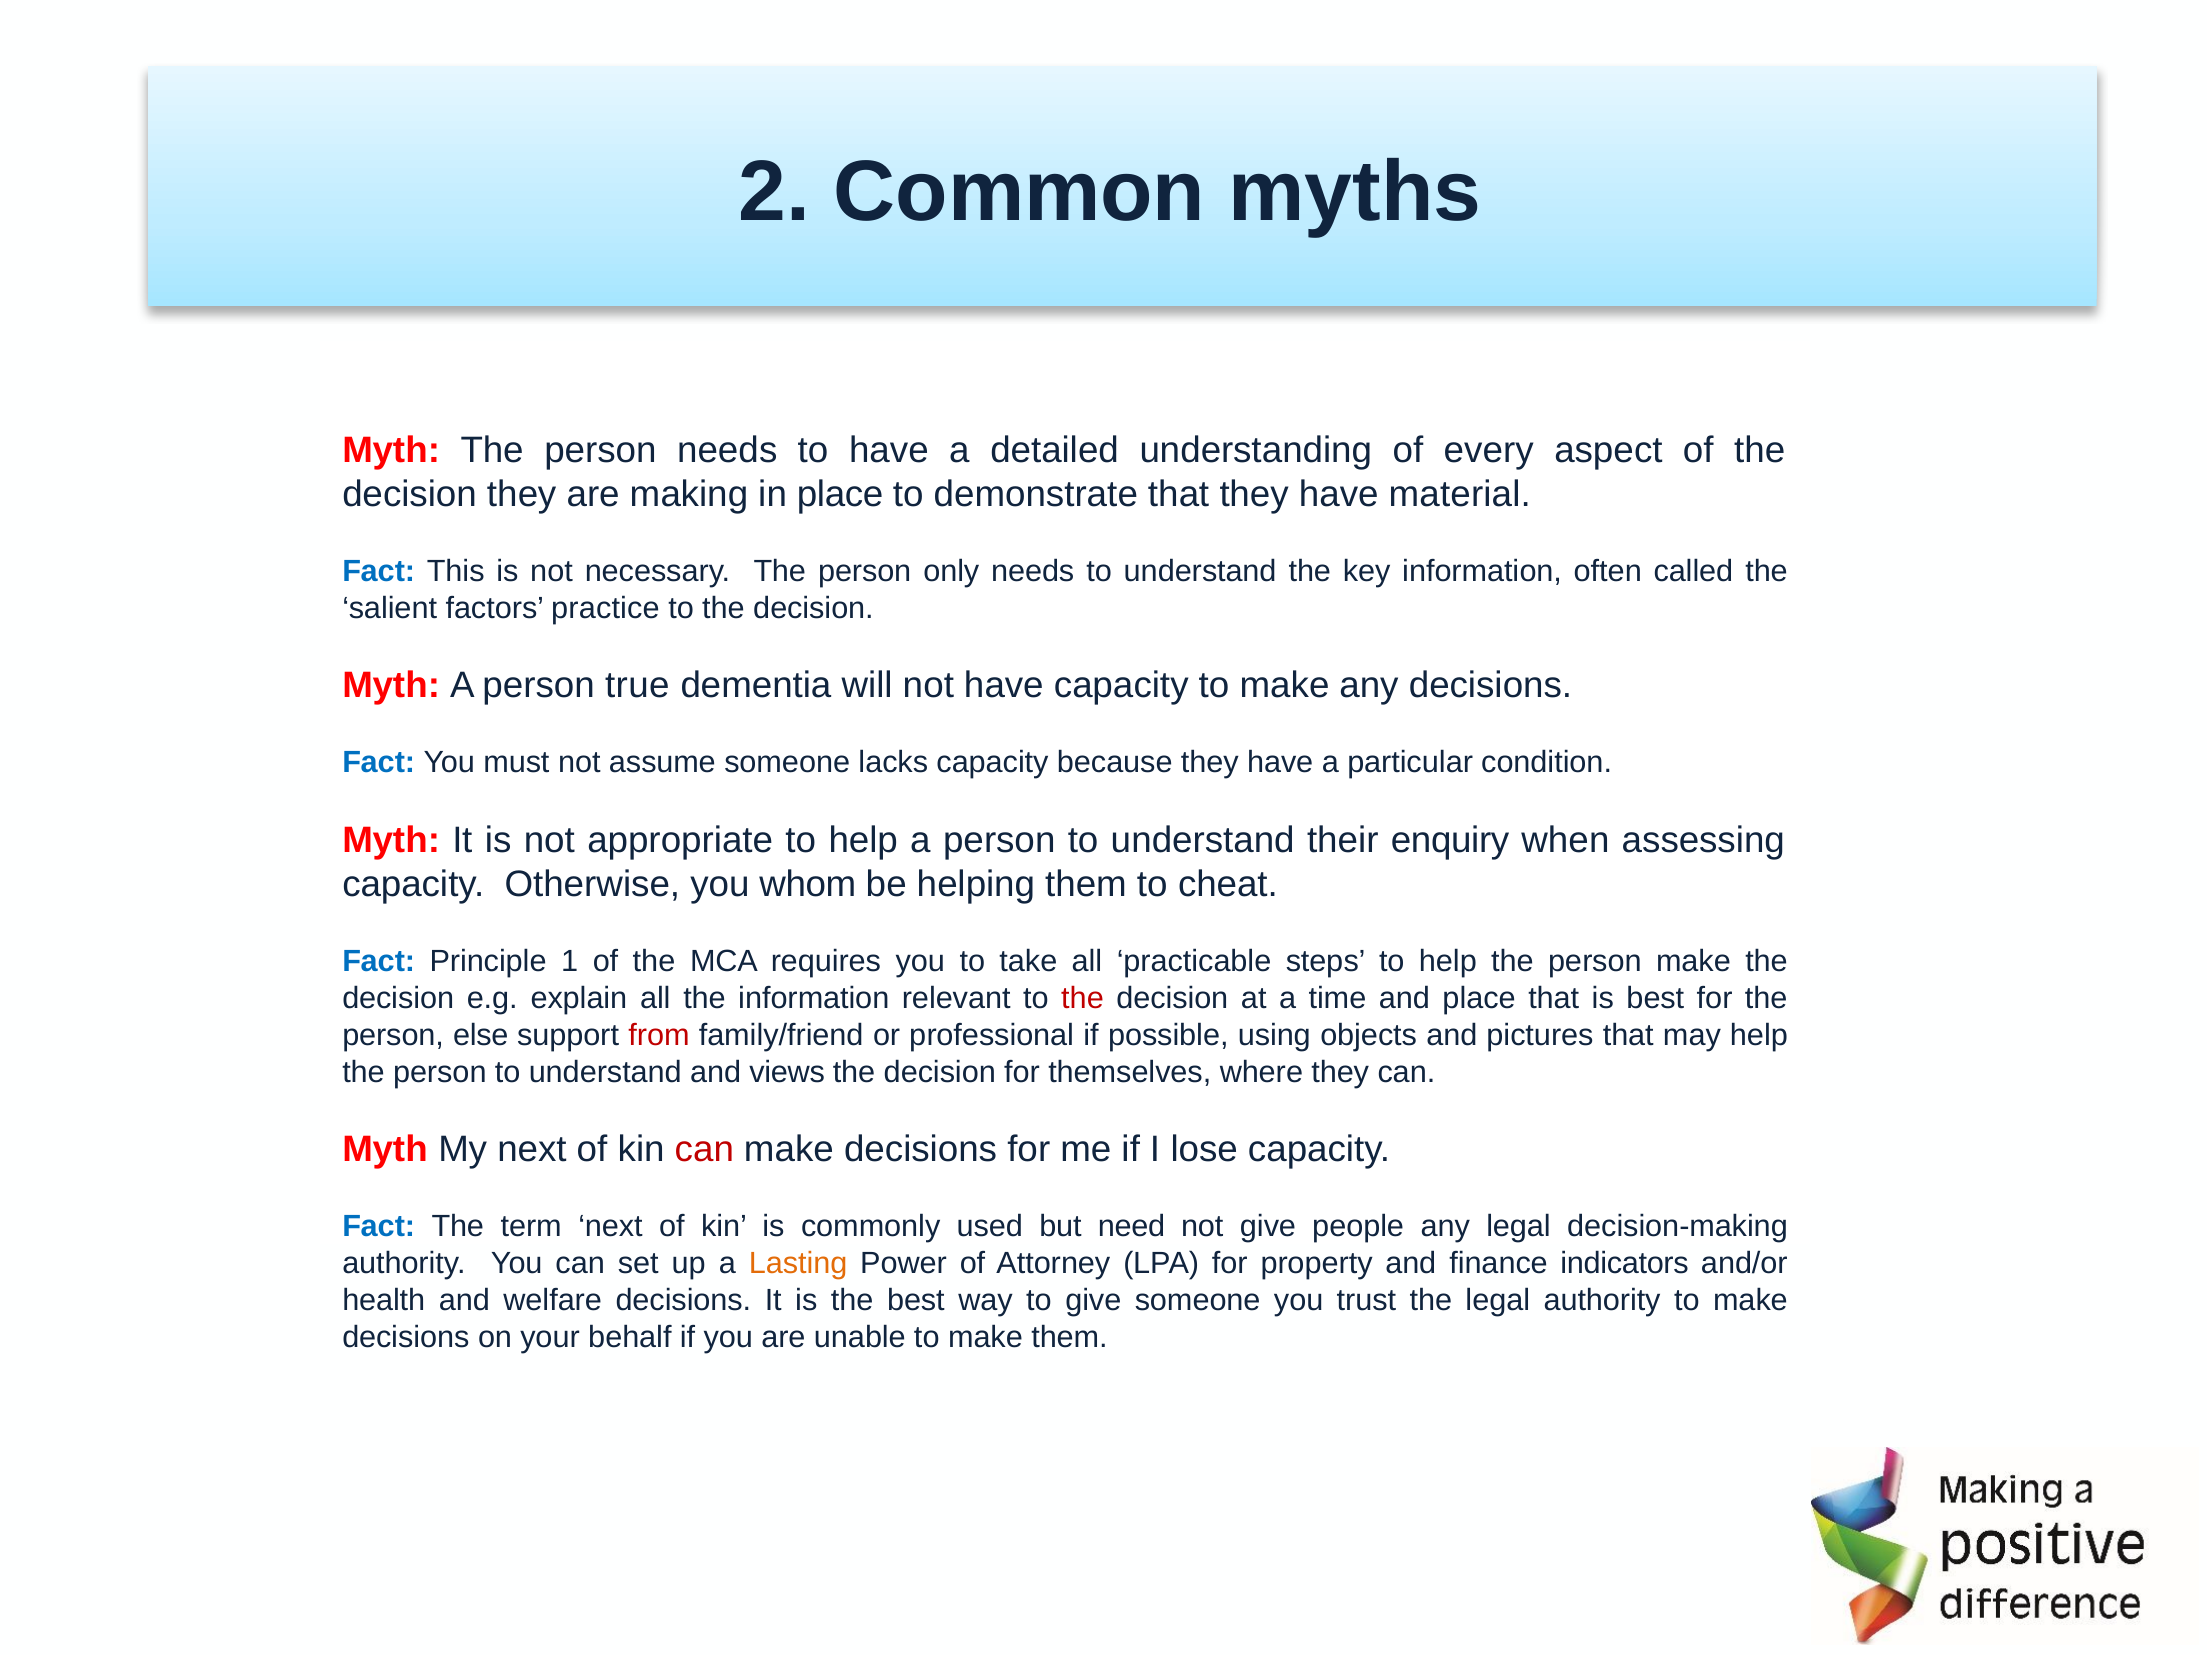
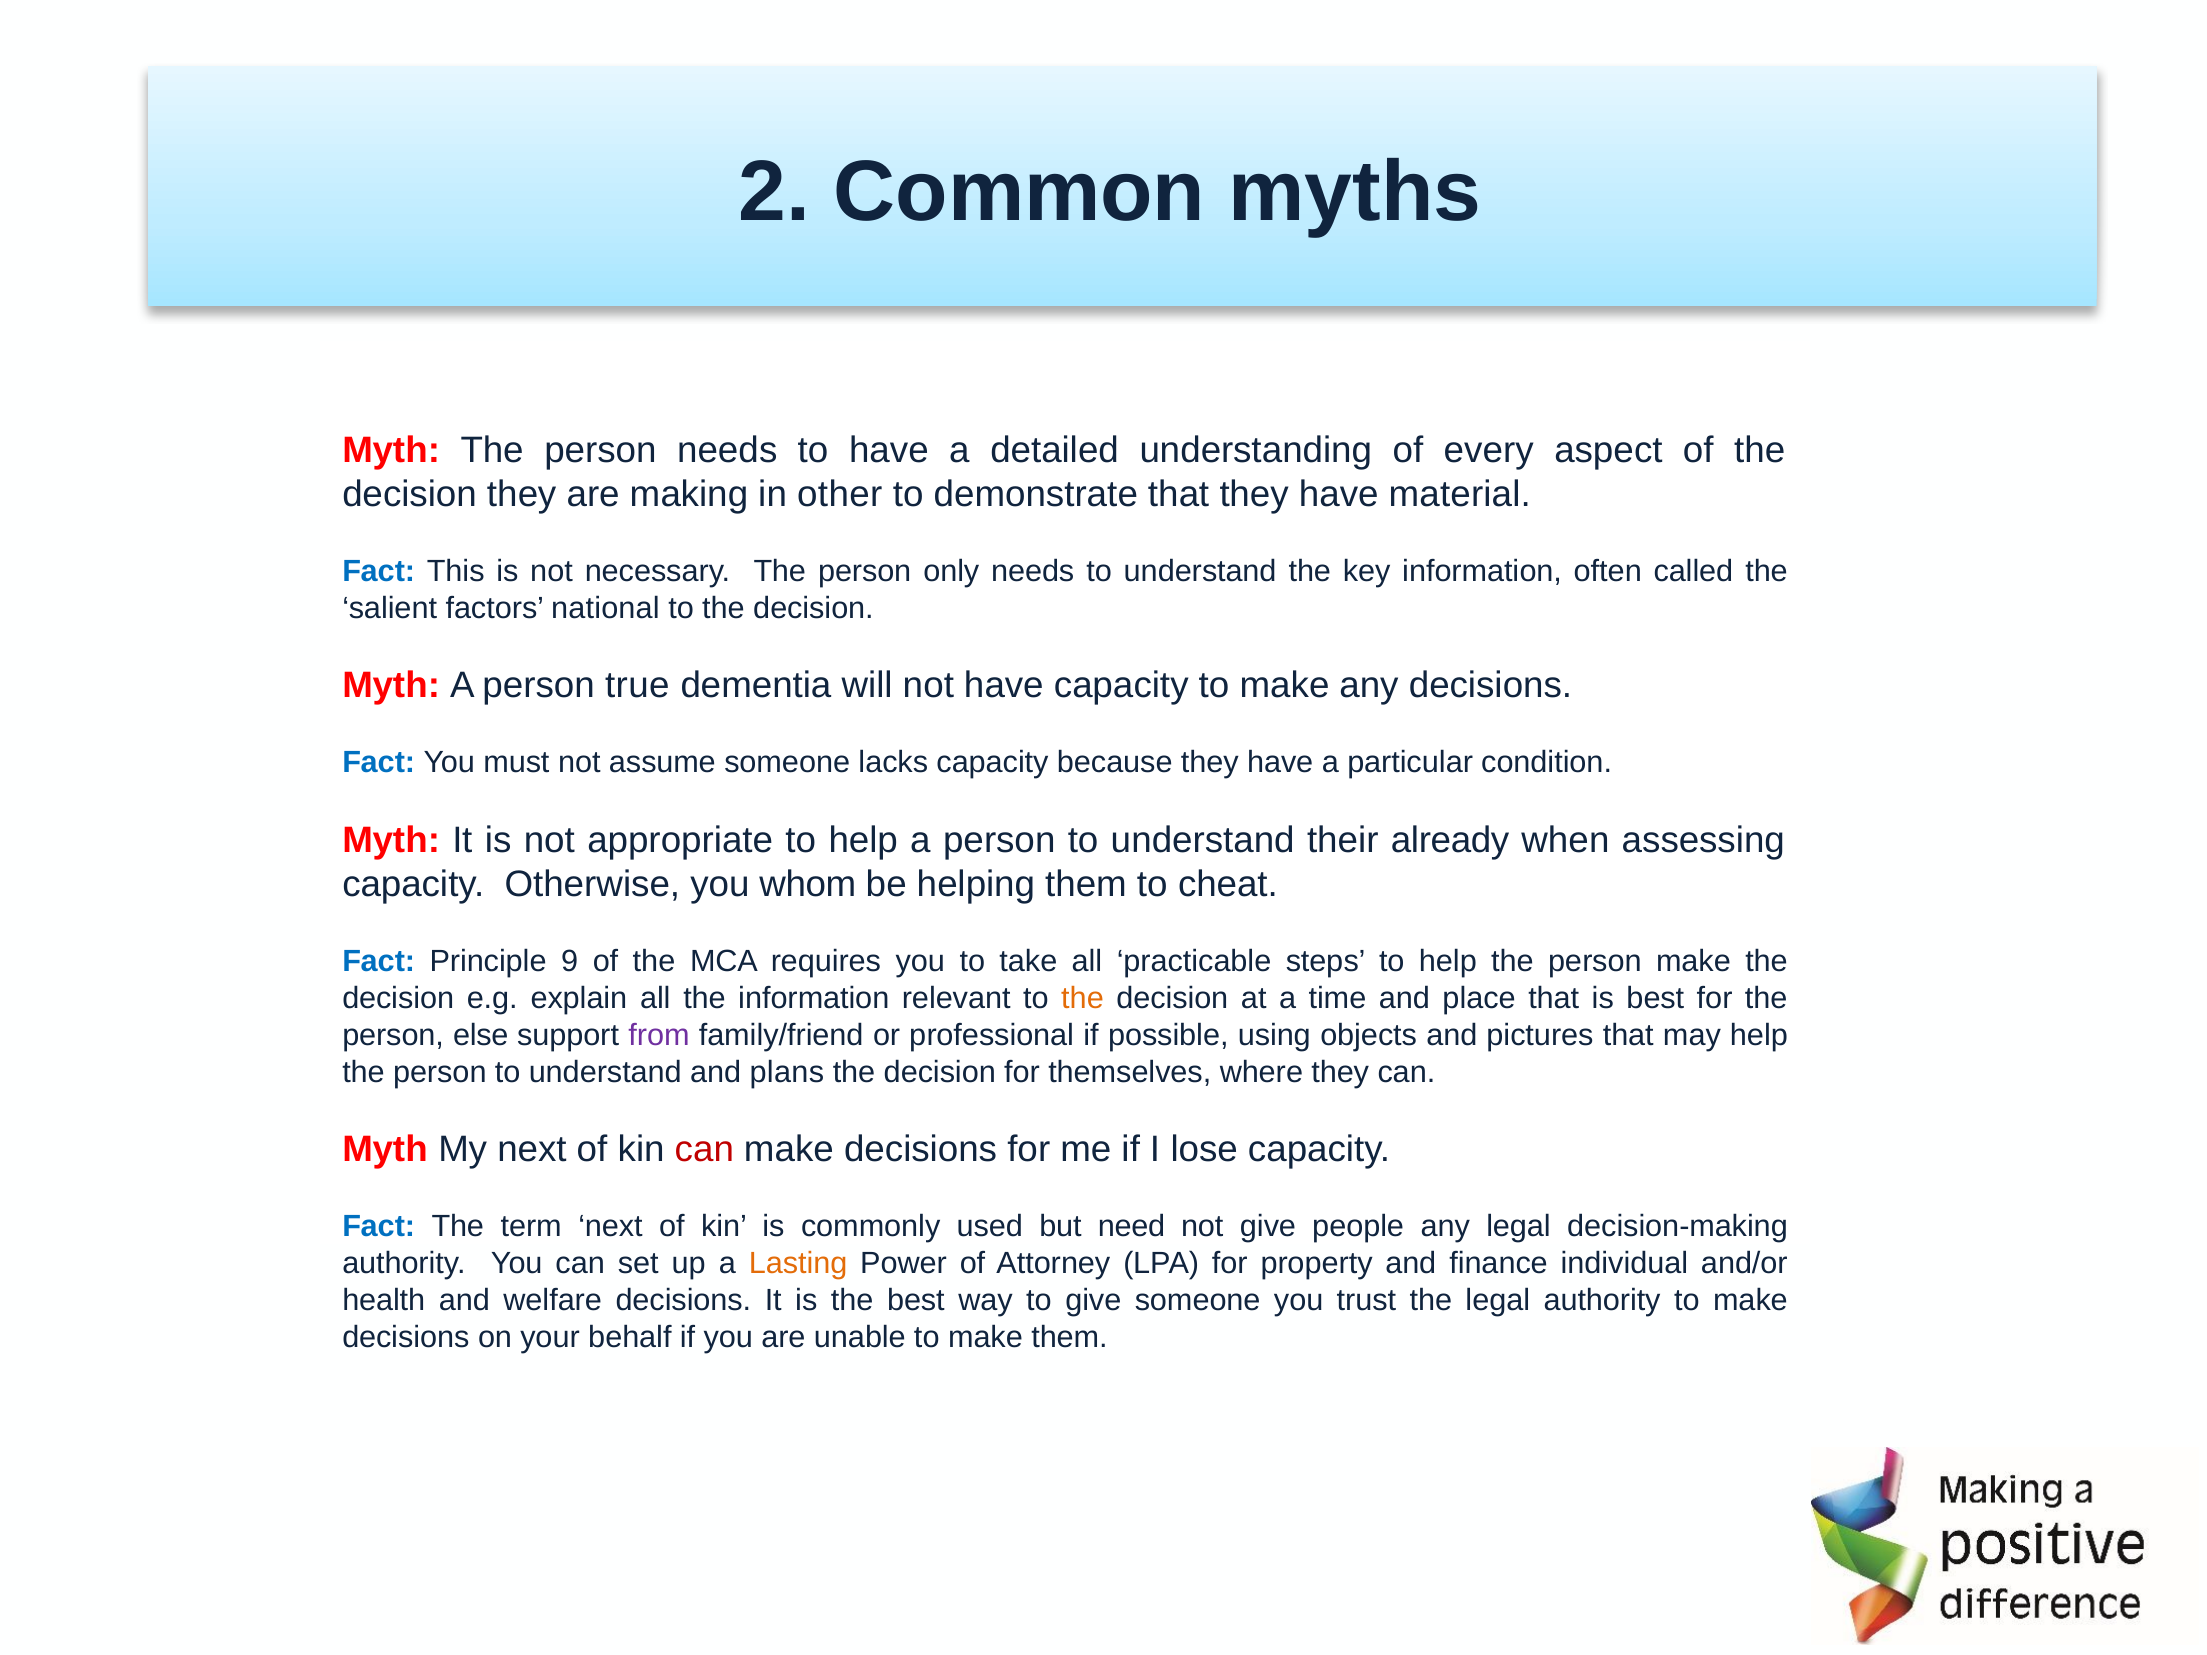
in place: place -> other
practice: practice -> national
enquiry: enquiry -> already
1: 1 -> 9
the at (1082, 998) colour: red -> orange
from colour: red -> purple
views: views -> plans
indicators: indicators -> individual
